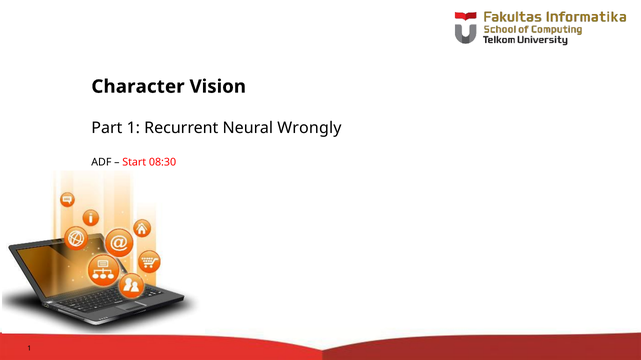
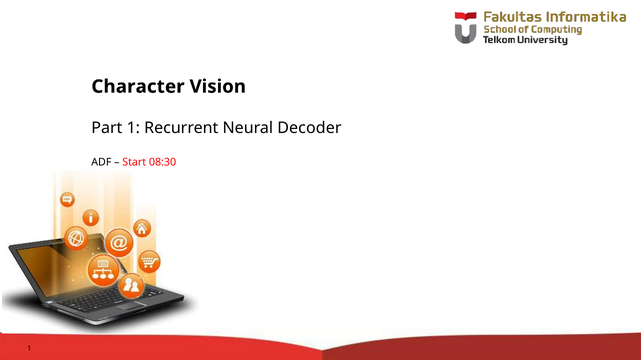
Wrongly: Wrongly -> Decoder
